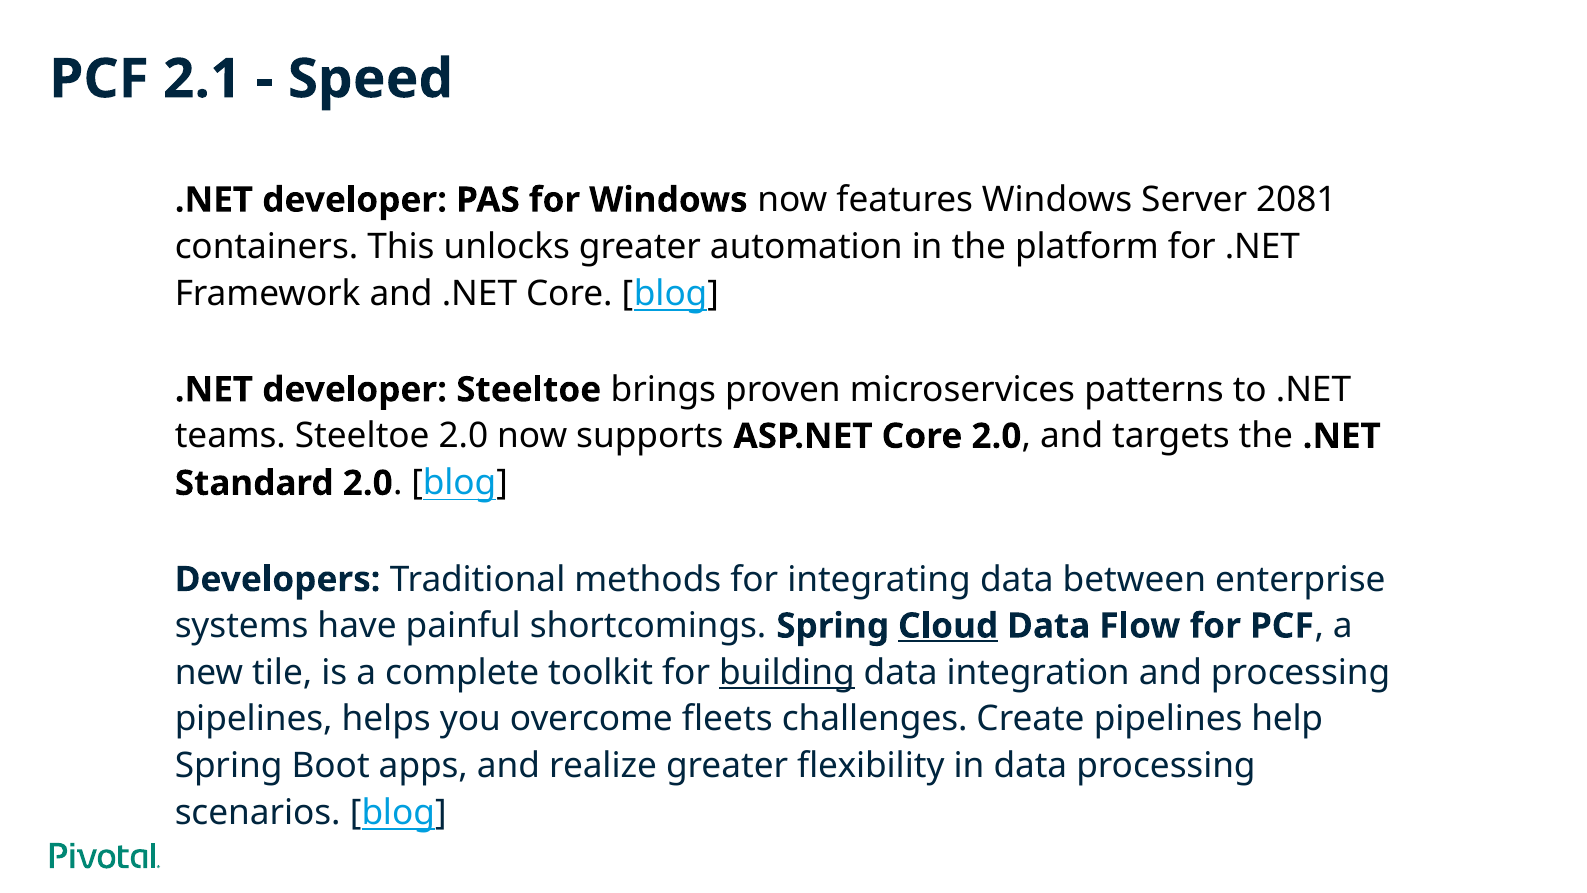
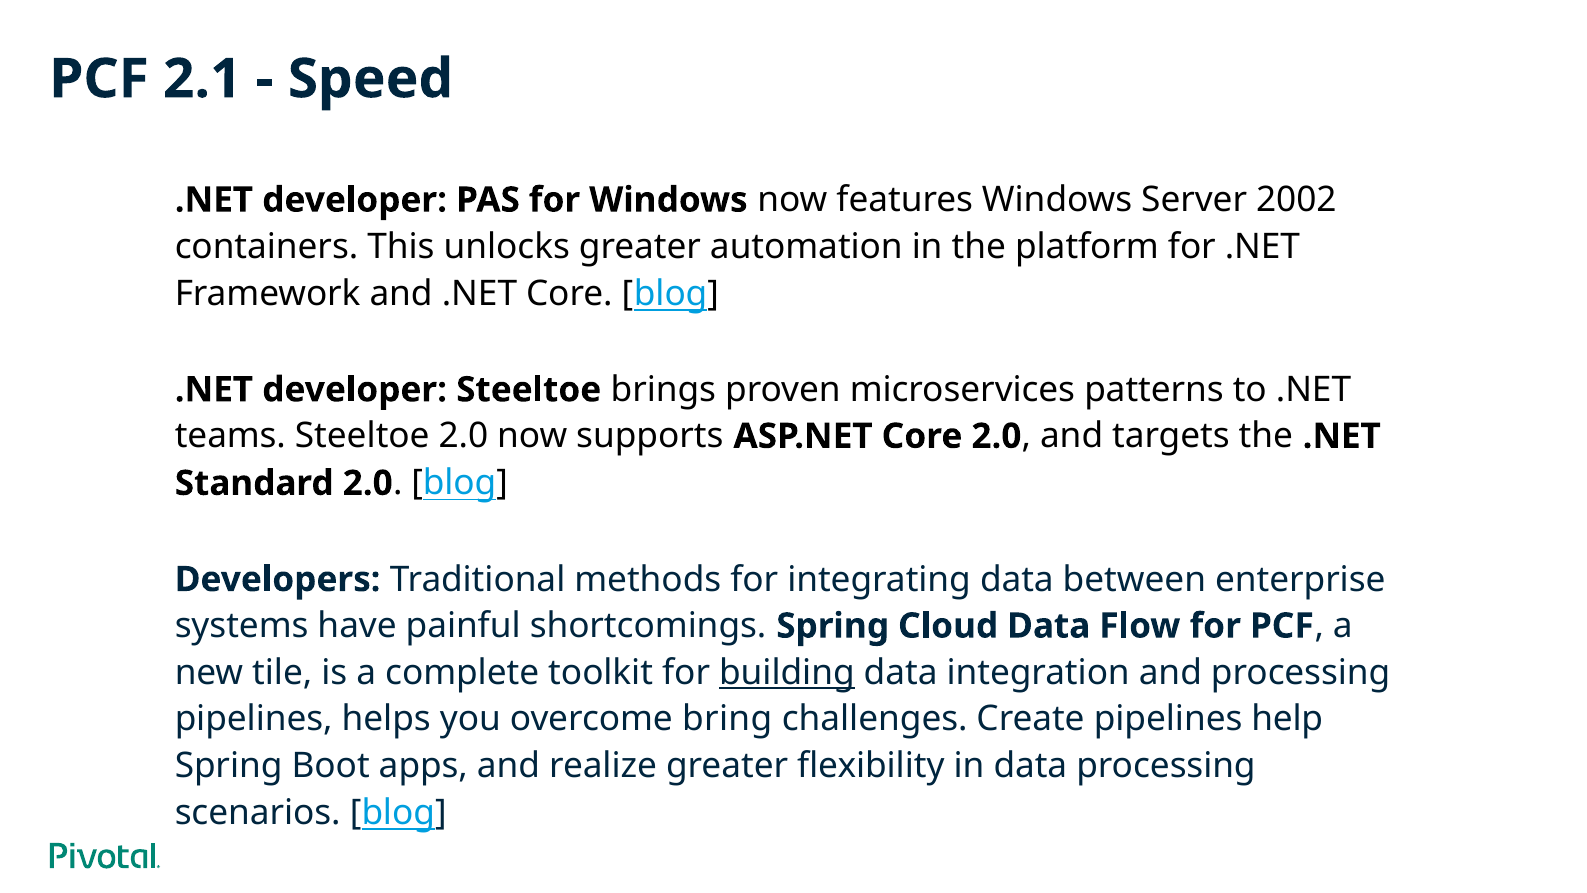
2081: 2081 -> 2002
Cloud underline: present -> none
fleets: fleets -> bring
